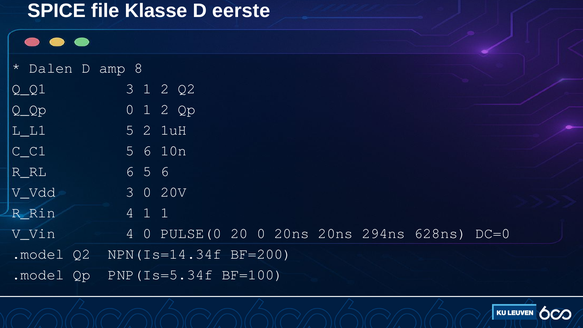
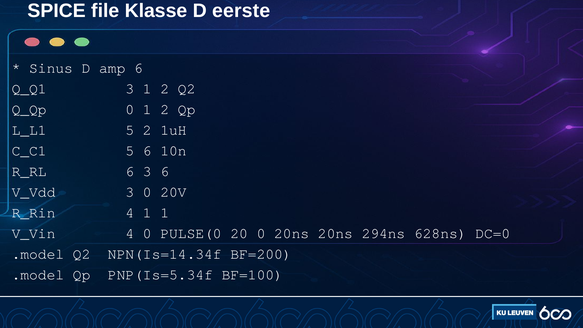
Dalen: Dalen -> Sinus
amp 8: 8 -> 6
6 5: 5 -> 3
